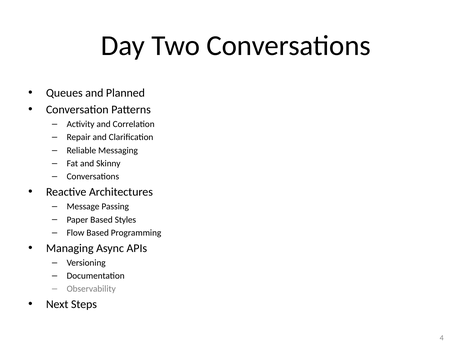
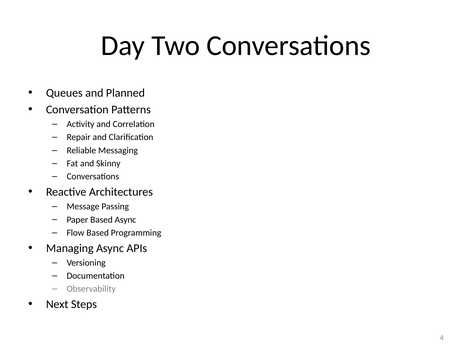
Based Styles: Styles -> Async
